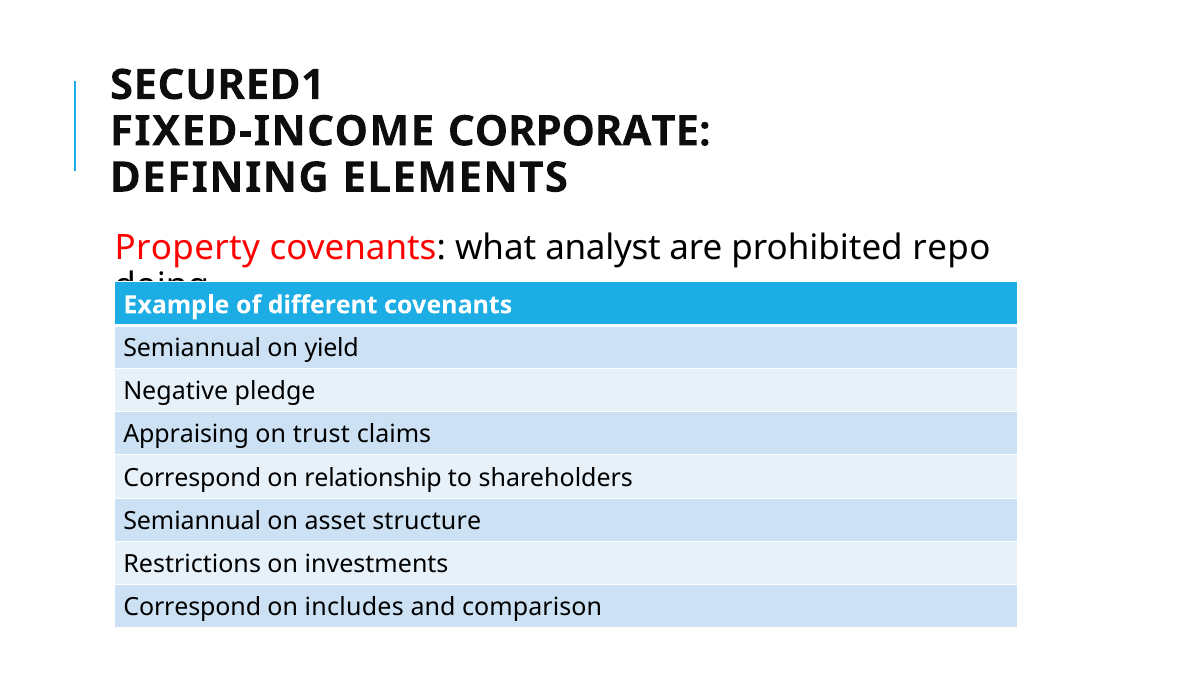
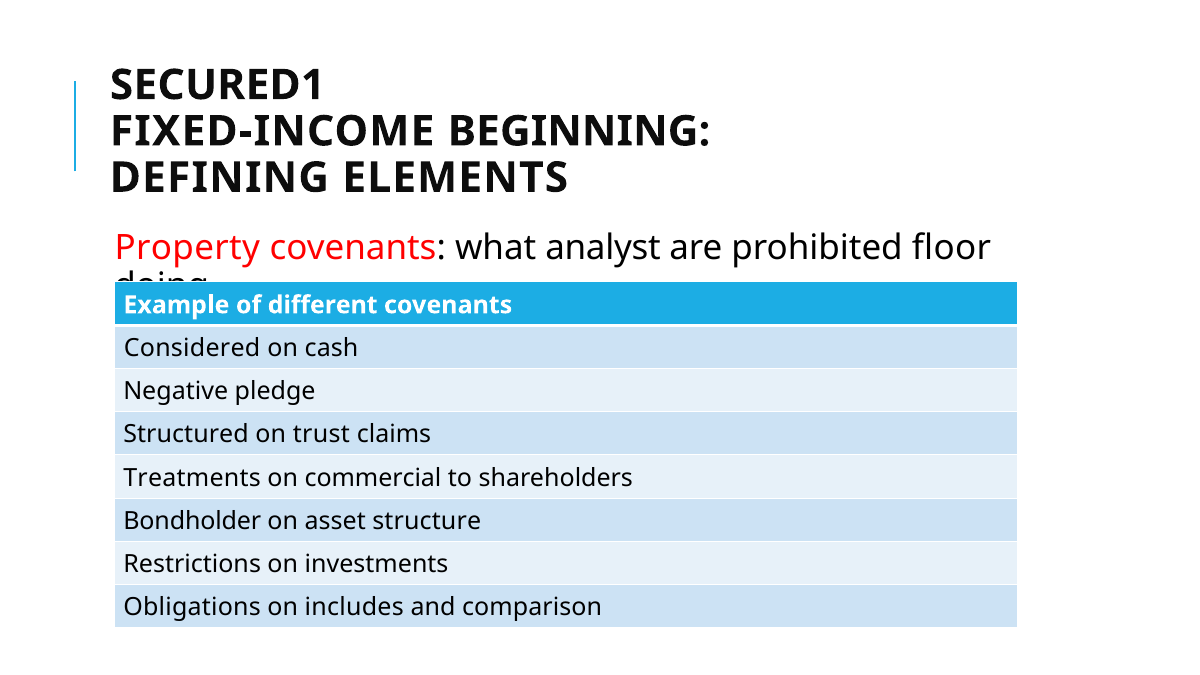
CORPORATE: CORPORATE -> BEGINNING
repo: repo -> floor
Semiannual at (192, 348): Semiannual -> Considered
yield: yield -> cash
Appraising: Appraising -> Structured
Correspond at (192, 478): Correspond -> Treatments
relationship: relationship -> commercial
Semiannual at (192, 521): Semiannual -> Bondholder
Correspond at (192, 608): Correspond -> Obligations
